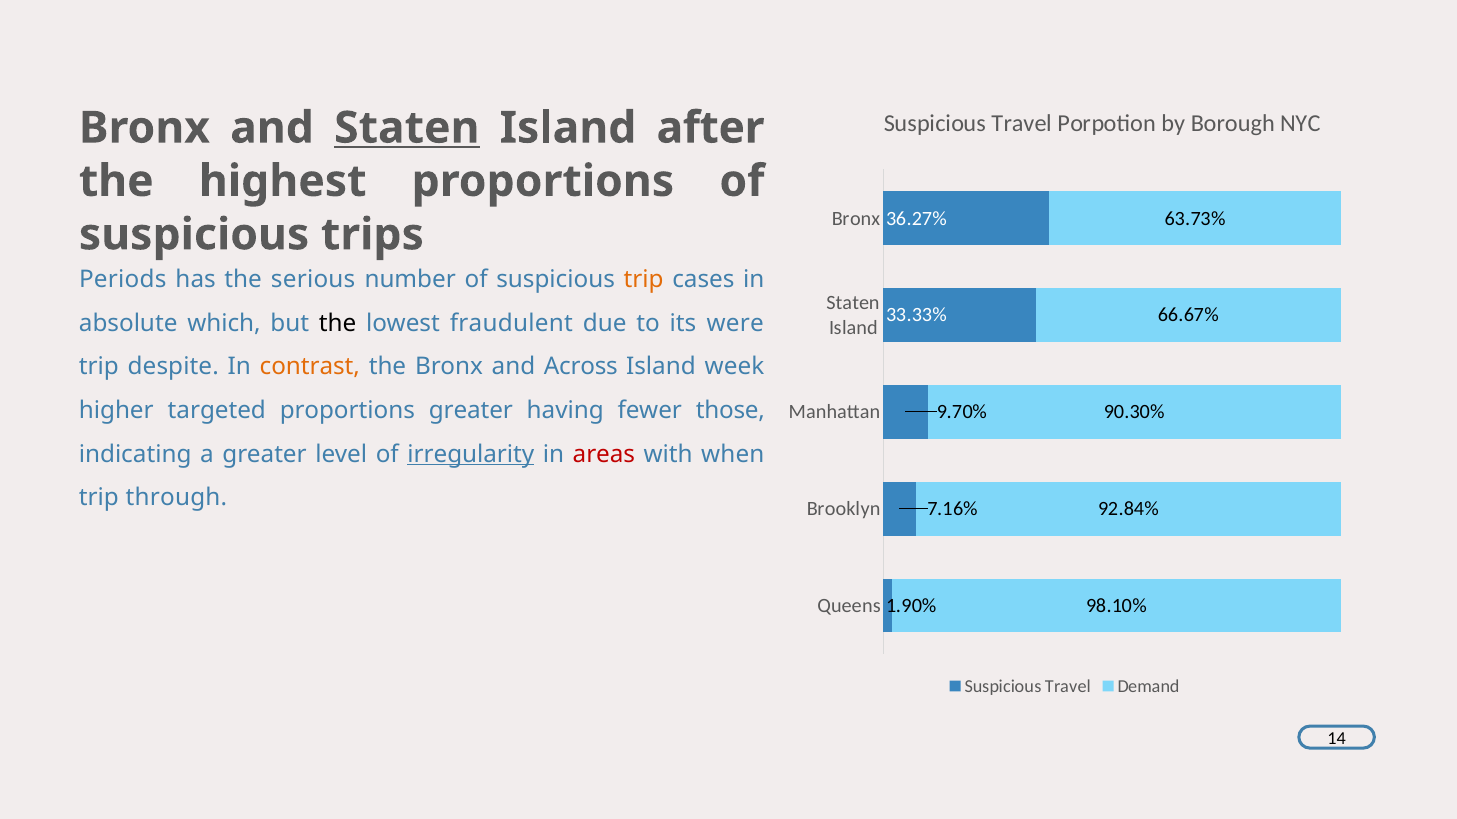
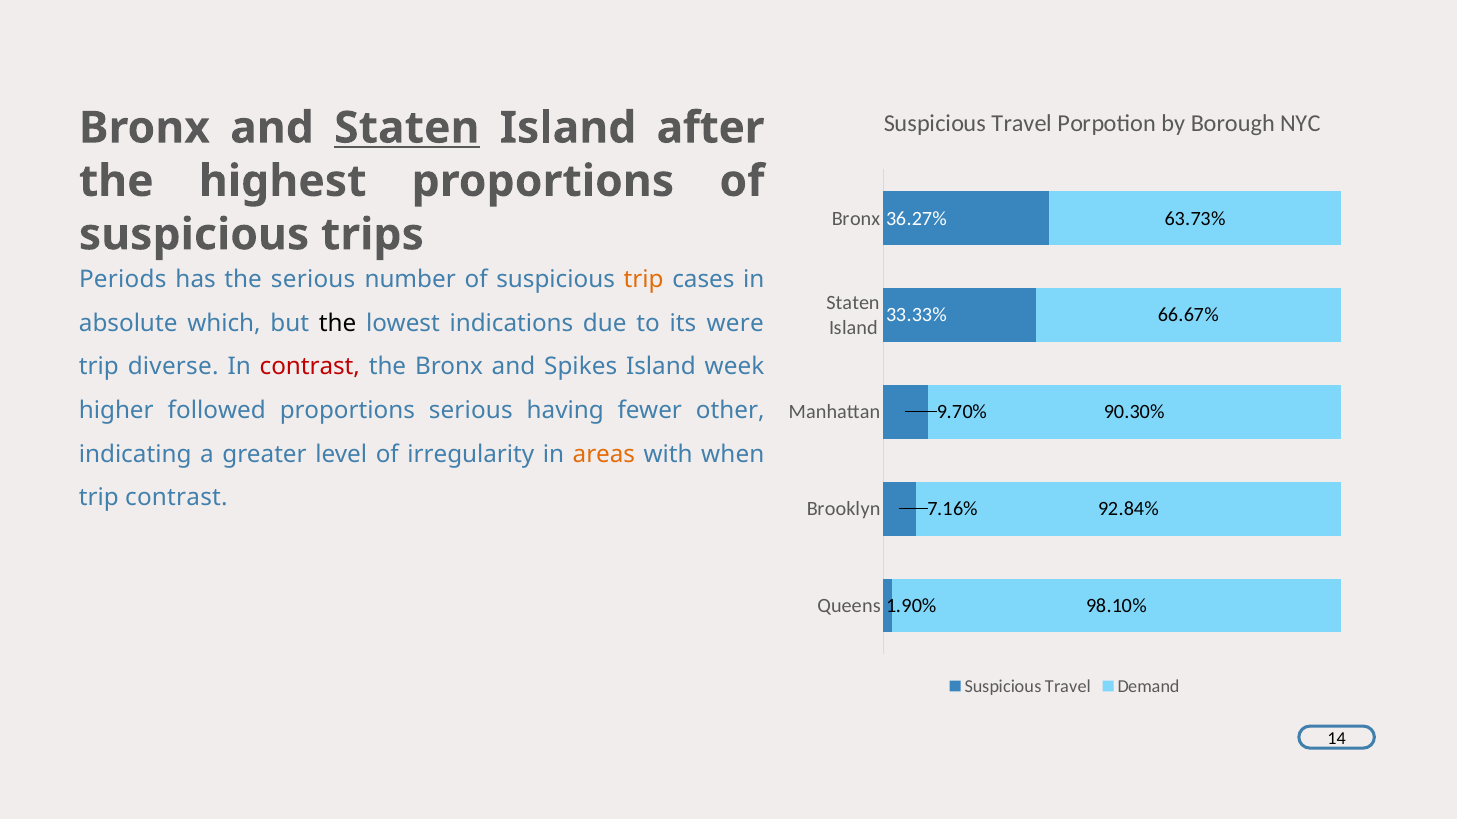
fraudulent: fraudulent -> indications
despite: despite -> diverse
contrast at (310, 367) colour: orange -> red
Across: Across -> Spikes
targeted: targeted -> followed
proportions greater: greater -> serious
those: those -> other
irregularity underline: present -> none
areas colour: red -> orange
trip through: through -> contrast
